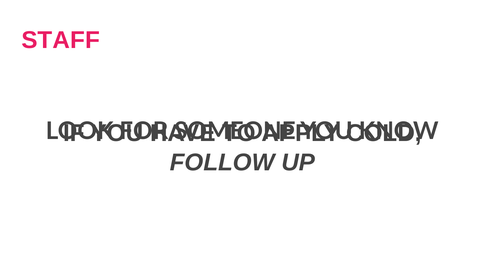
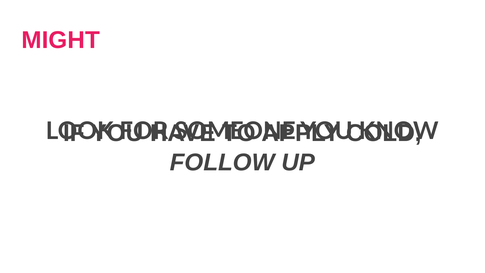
STAFF: STAFF -> MIGHT
